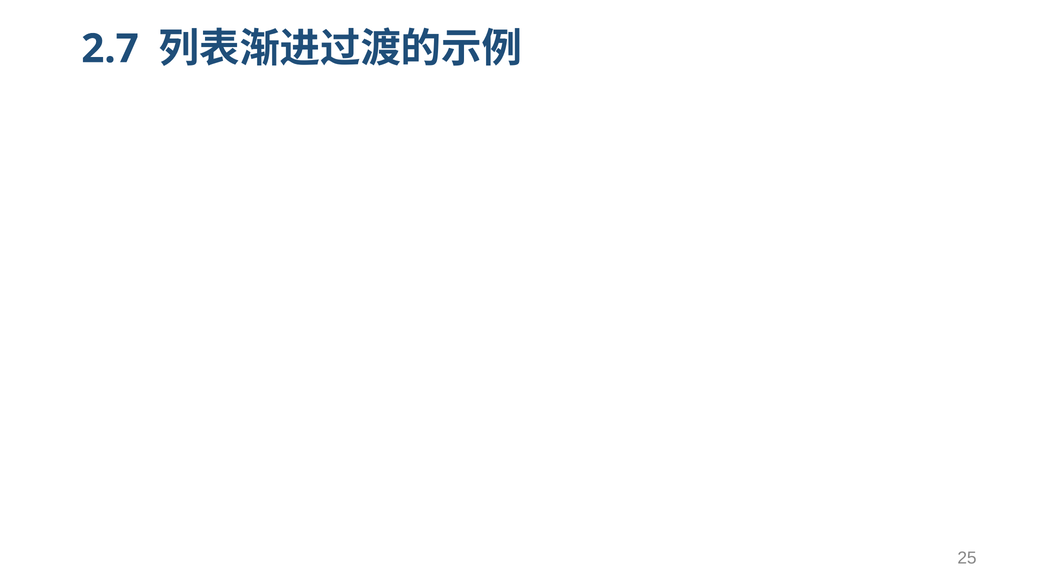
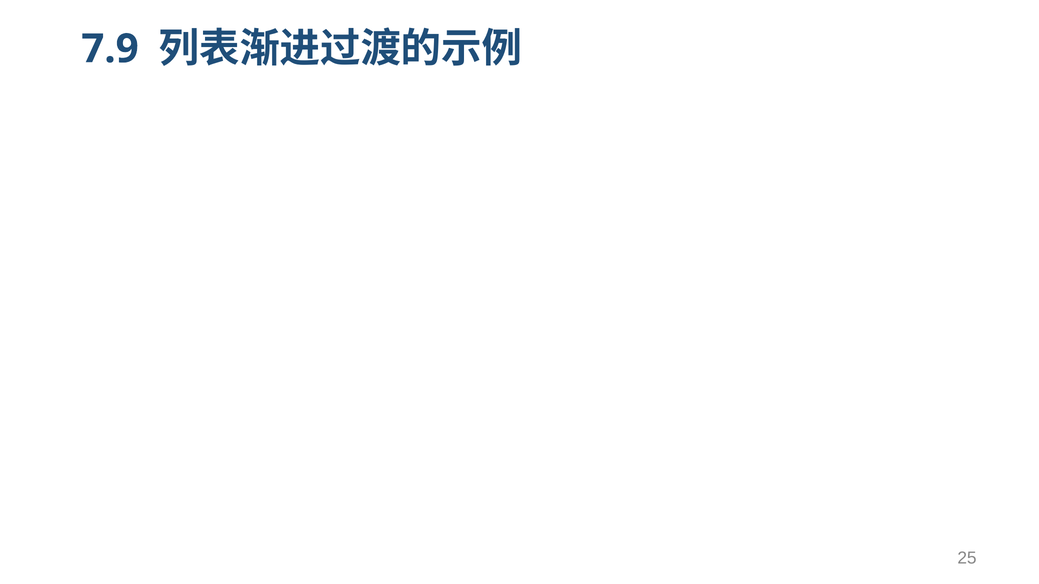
2.7: 2.7 -> 7.9
